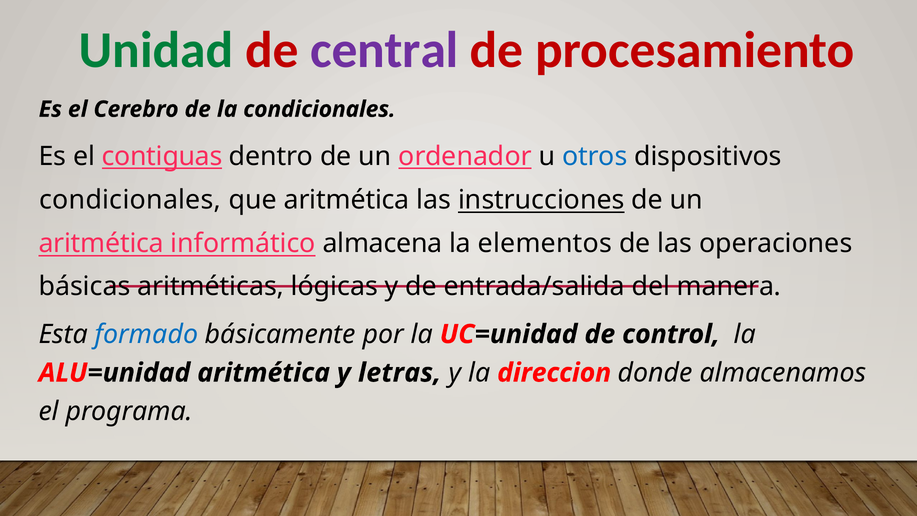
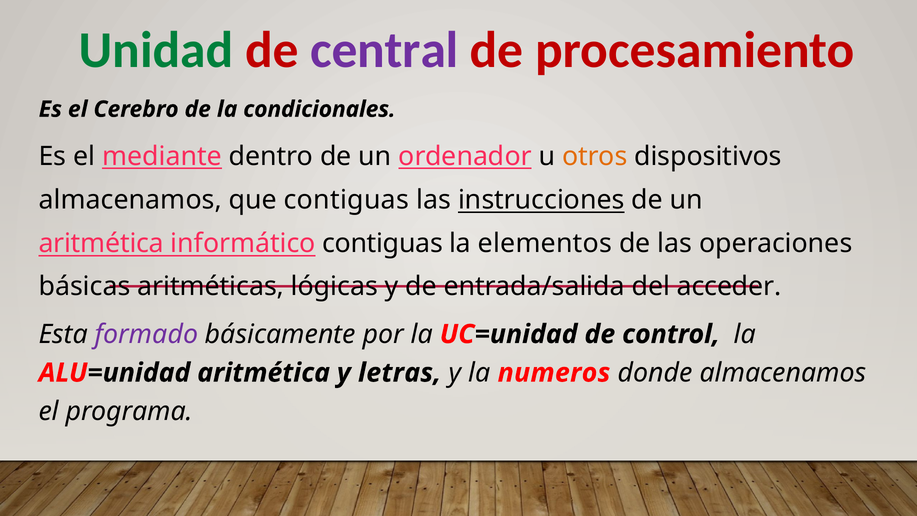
contiguas: contiguas -> mediante
otros colour: blue -> orange
condicionales at (130, 200): condicionales -> almacenamos
que aritmética: aritmética -> contiguas
informático almacena: almacena -> contiguas
manera: manera -> acceder
formado colour: blue -> purple
direccion: direccion -> numeros
